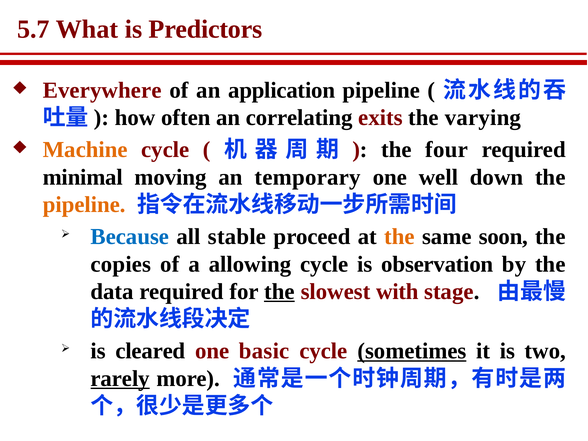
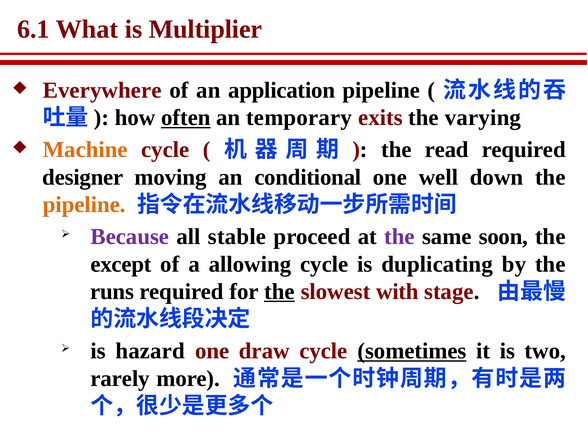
5.7: 5.7 -> 6.1
Predictors: Predictors -> Multiplier
often underline: none -> present
correlating: correlating -> temporary
four: four -> read
minimal: minimal -> designer
temporary: temporary -> conditional
Because colour: blue -> purple
the at (400, 237) colour: orange -> purple
copies: copies -> except
observation: observation -> duplicating
data: data -> runs
cleared: cleared -> hazard
basic: basic -> draw
rarely underline: present -> none
